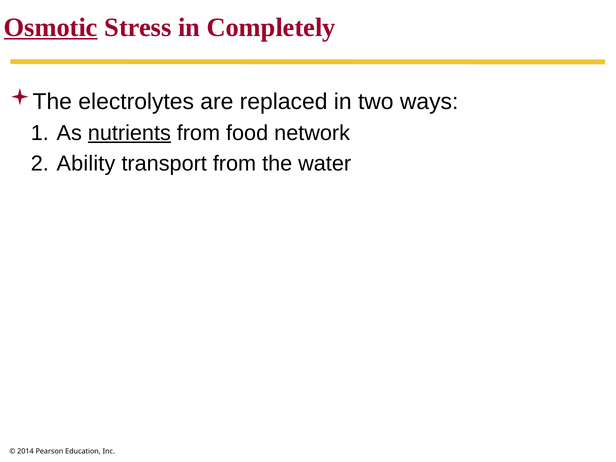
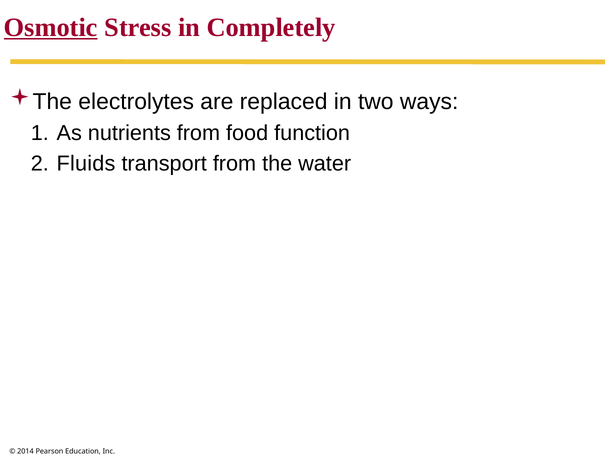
nutrients underline: present -> none
network: network -> function
Ability: Ability -> Fluids
